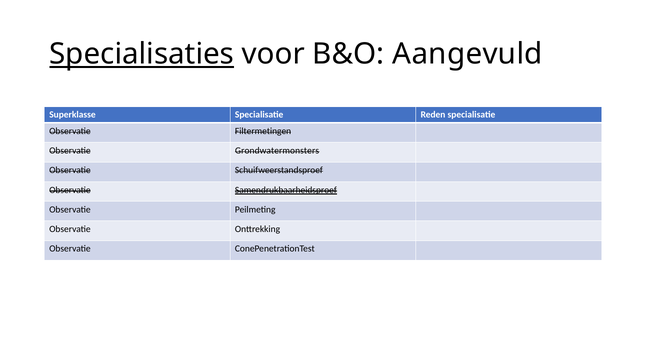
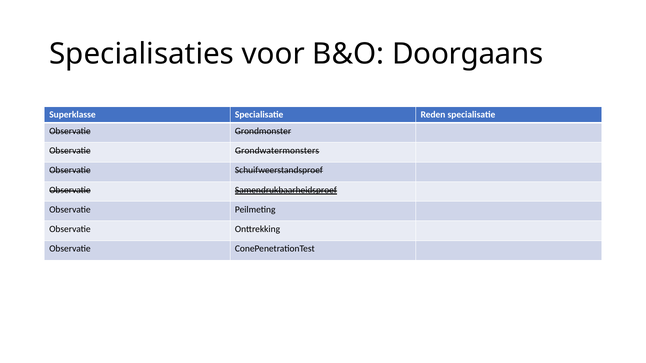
Specialisaties underline: present -> none
Aangevuld: Aangevuld -> Doorgaans
Filtermetingen: Filtermetingen -> Grondmonster
